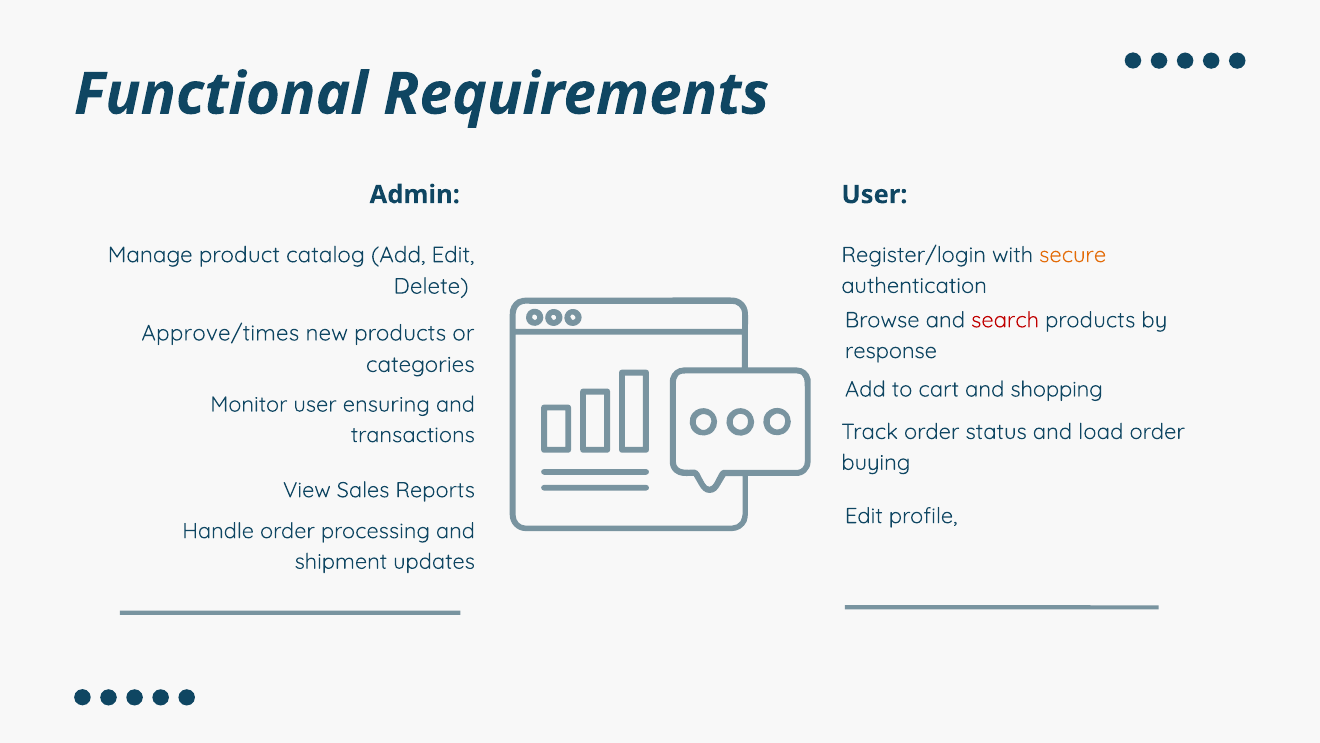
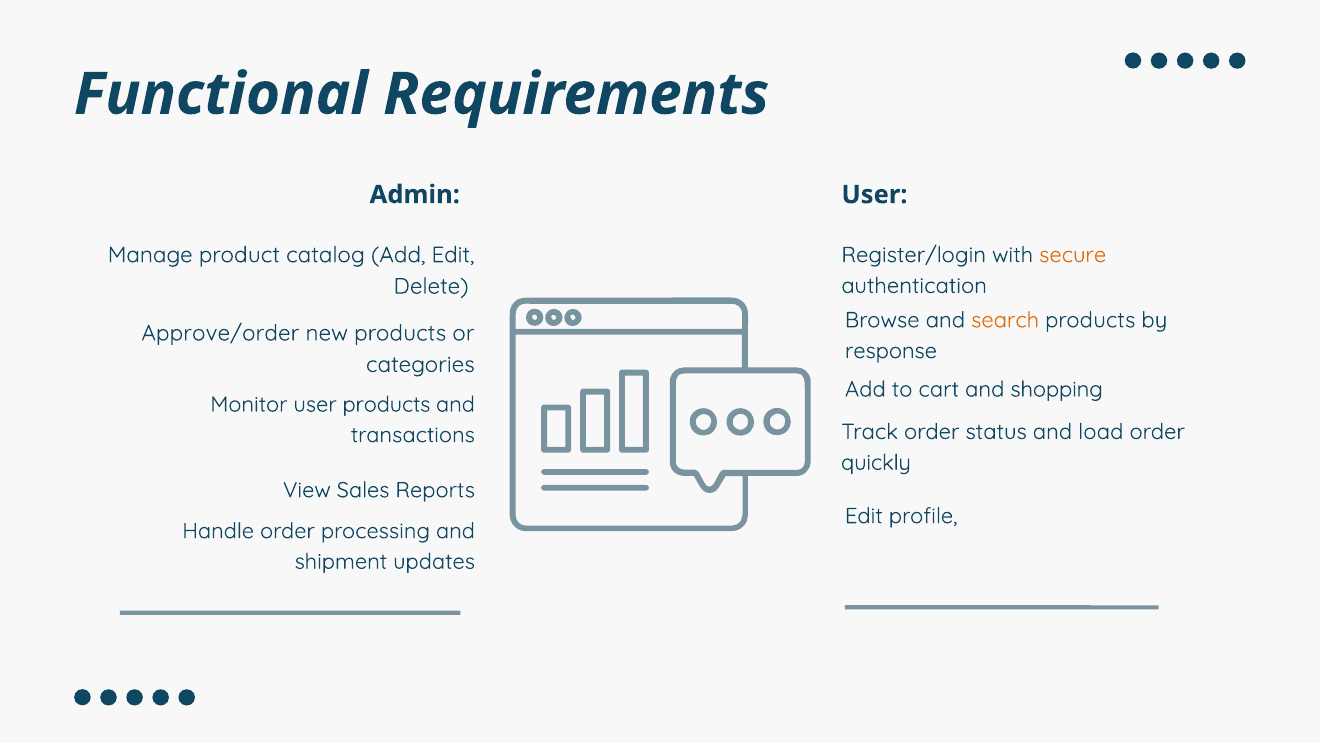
search colour: red -> orange
Approve/times: Approve/times -> Approve/order
user ensuring: ensuring -> products
buying: buying -> quickly
